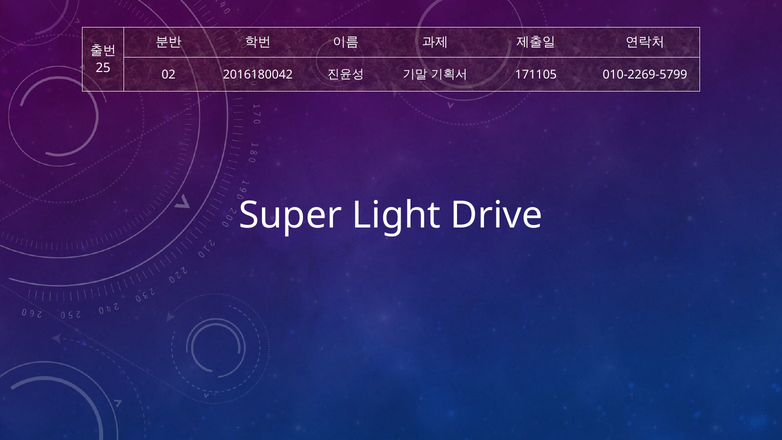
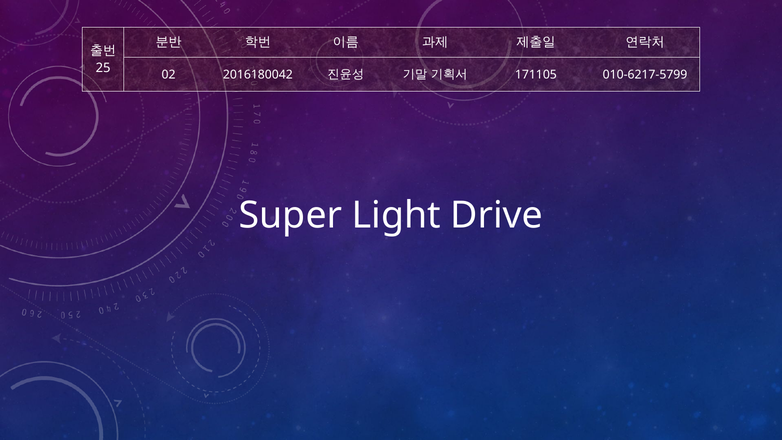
010-2269-5799: 010-2269-5799 -> 010-6217-5799
